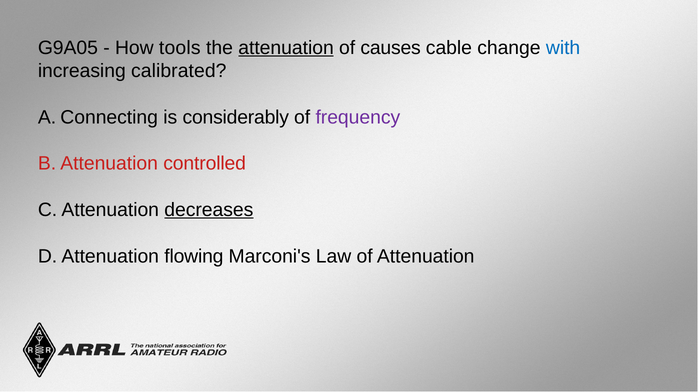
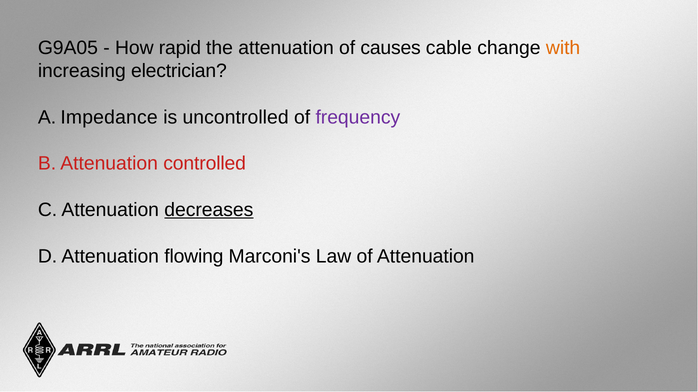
tools: tools -> rapid
attenuation at (286, 48) underline: present -> none
with colour: blue -> orange
calibrated: calibrated -> electrician
Connecting: Connecting -> Impedance
considerably: considerably -> uncontrolled
